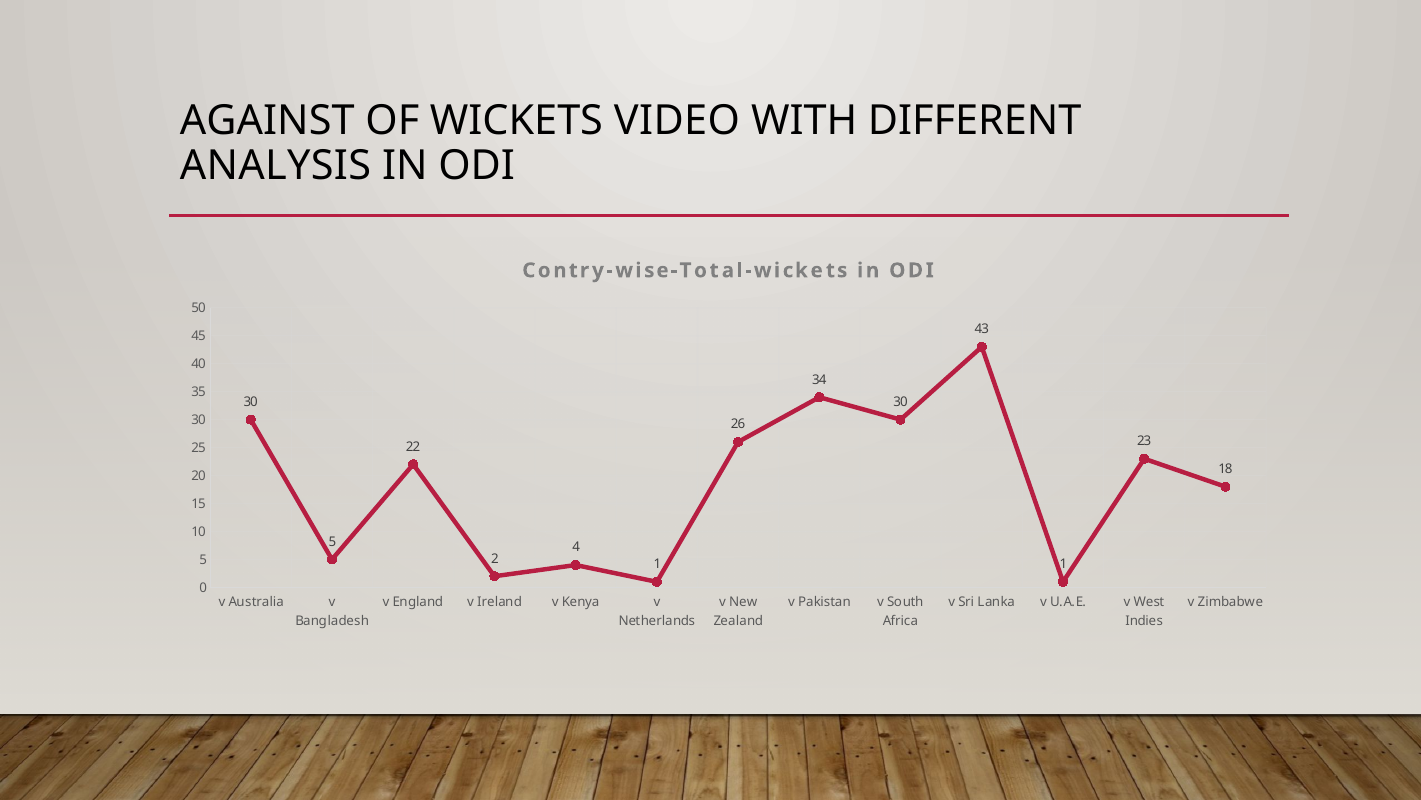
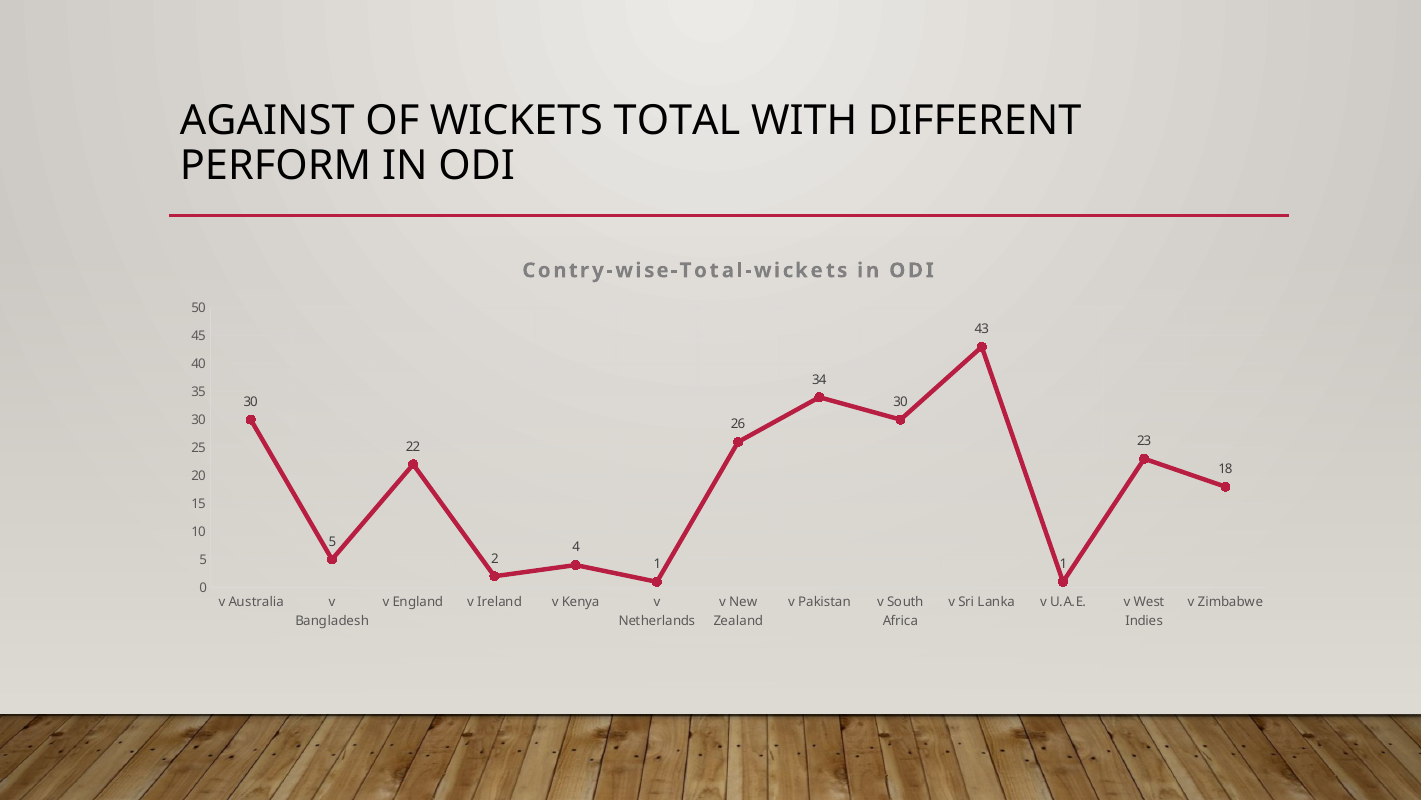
VIDEO: VIDEO -> TOTAL
ANALYSIS: ANALYSIS -> PERFORM
